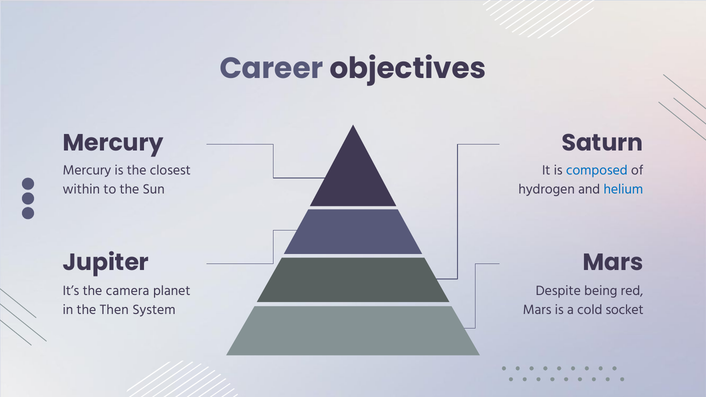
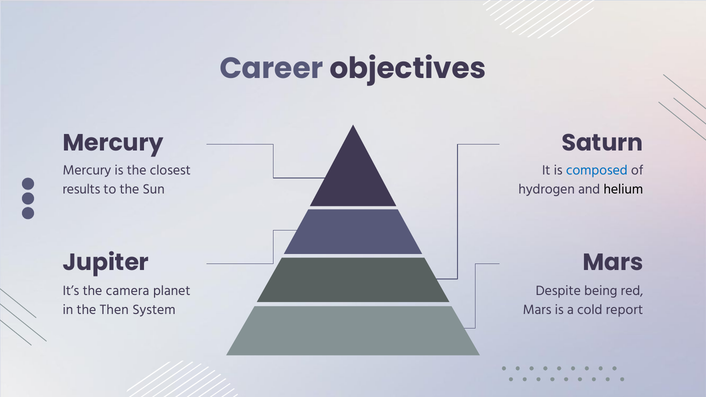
within: within -> results
helium colour: blue -> black
socket: socket -> report
